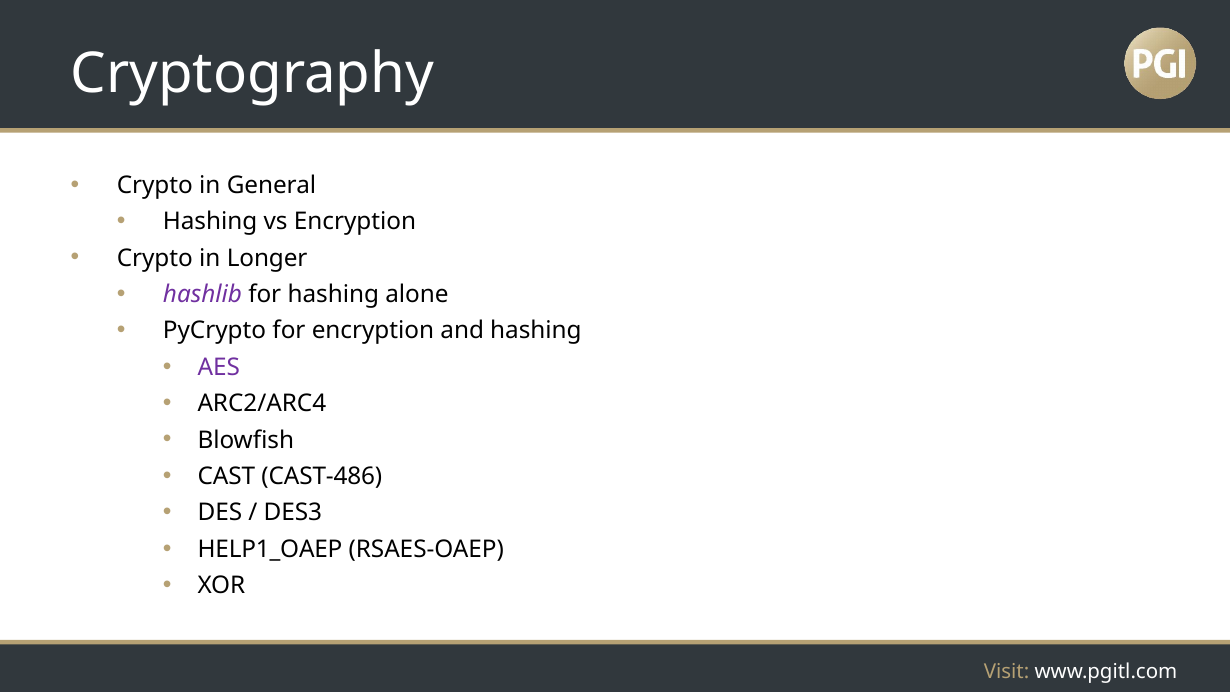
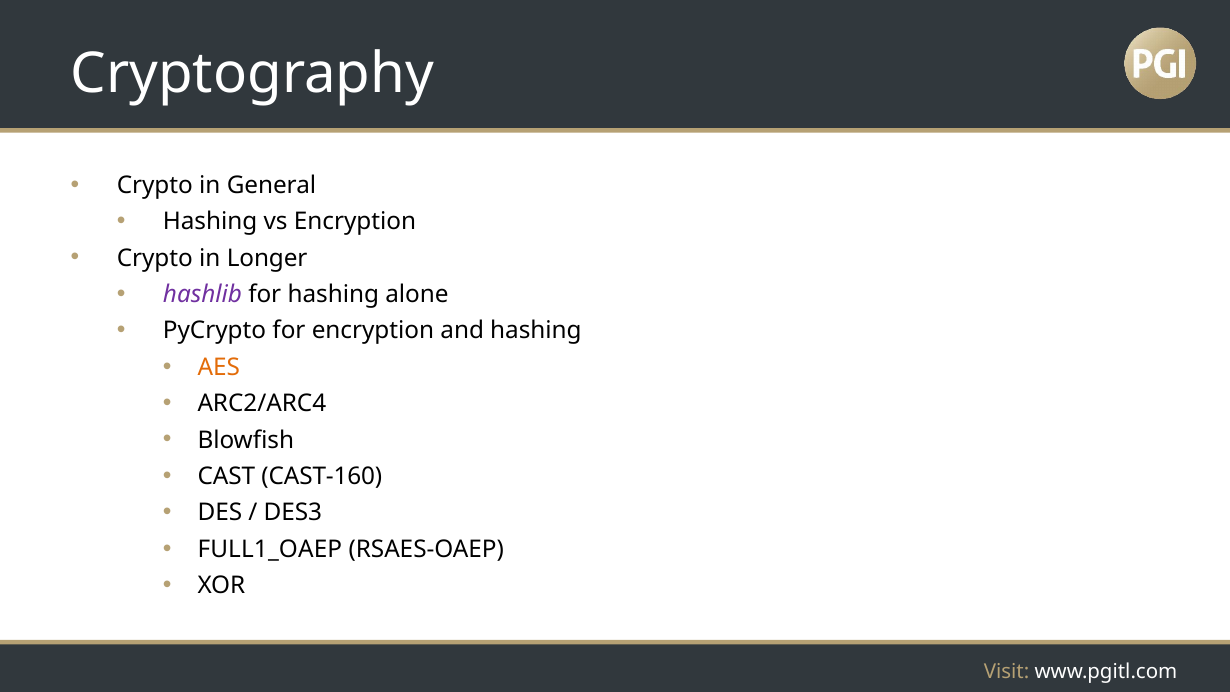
AES colour: purple -> orange
CAST-486: CAST-486 -> CAST-160
HELP1_OAEP: HELP1_OAEP -> FULL1_OAEP
